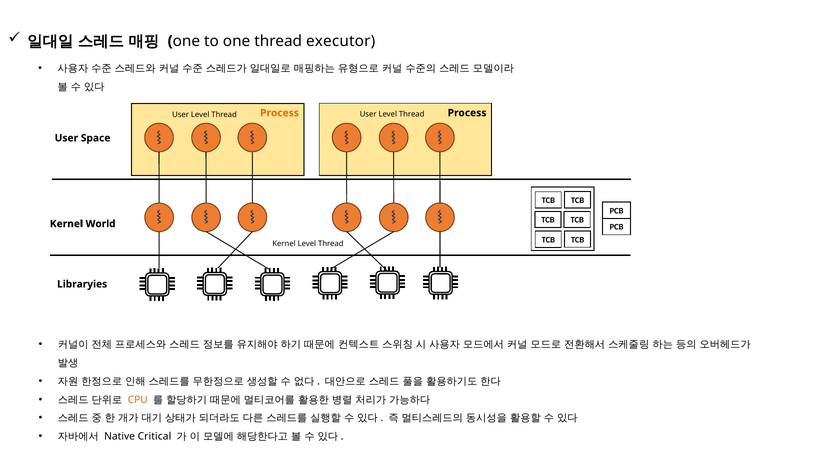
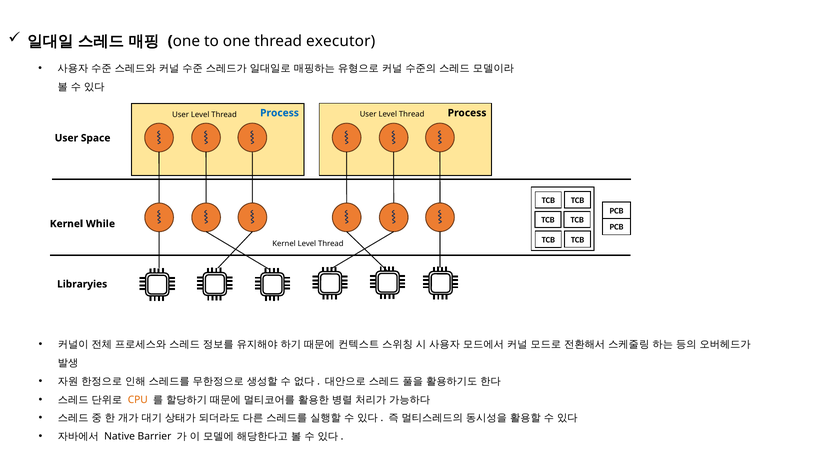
Process at (280, 113) colour: orange -> blue
World: World -> While
Critical: Critical -> Barrier
